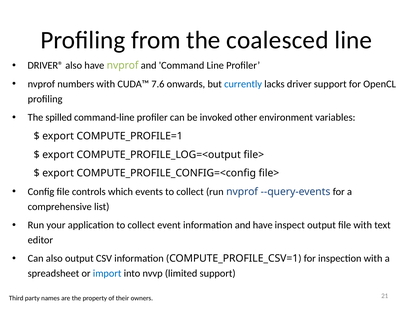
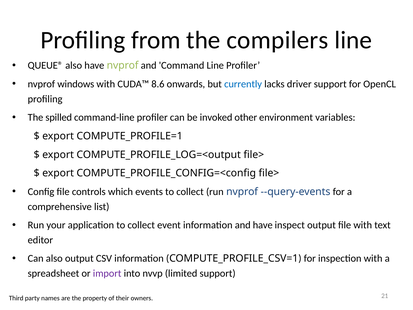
coalesced: coalesced -> compilers
DRIVER®: DRIVER® -> QUEUE®
numbers: numbers -> windows
7.6: 7.6 -> 8.6
import colour: blue -> purple
